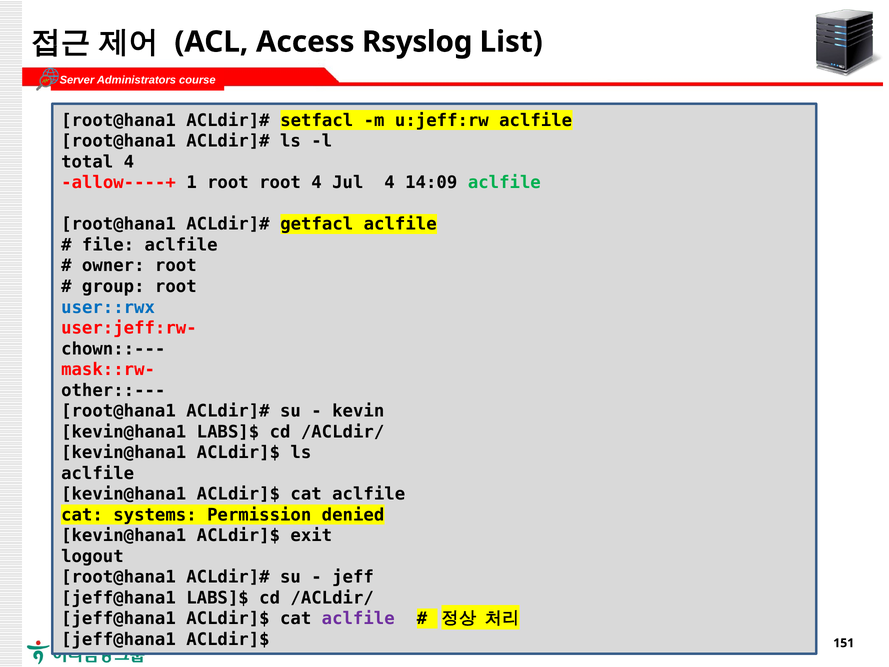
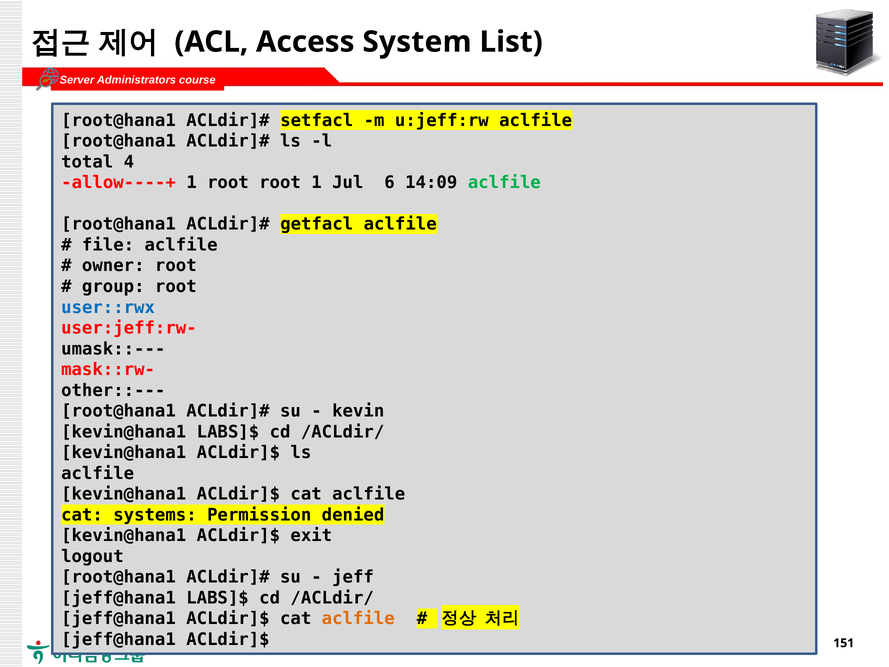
Rsyslog: Rsyslog -> System
root 4: 4 -> 1
Jul 4: 4 -> 6
chown::---: chown::--- -> umask::---
aclfile at (358, 619) colour: purple -> orange
